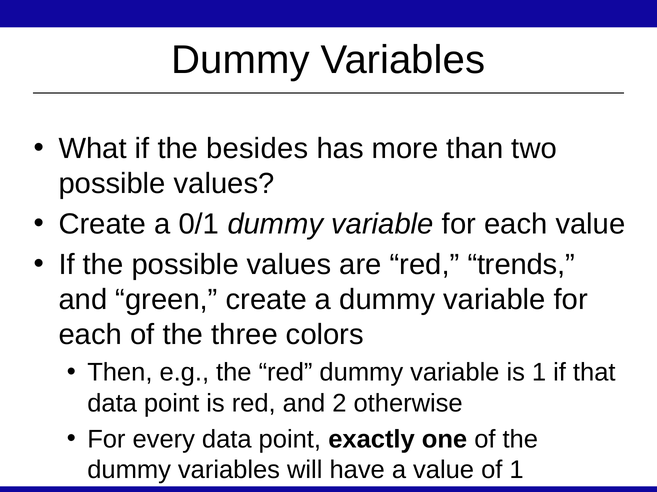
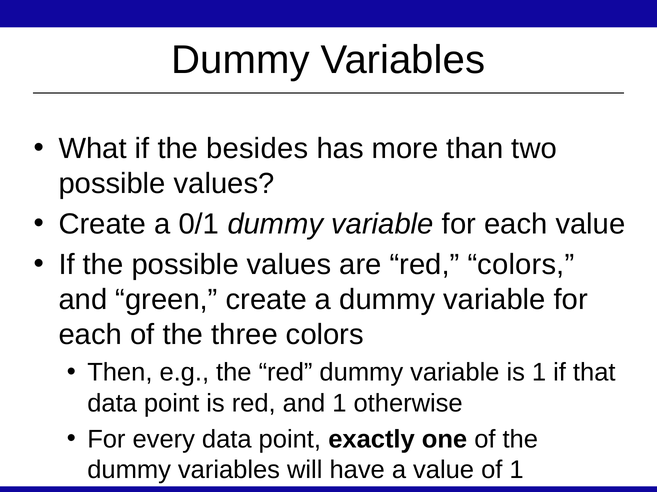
red trends: trends -> colors
and 2: 2 -> 1
